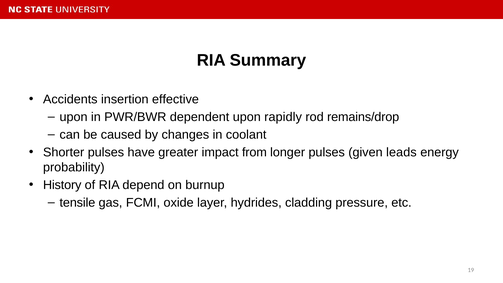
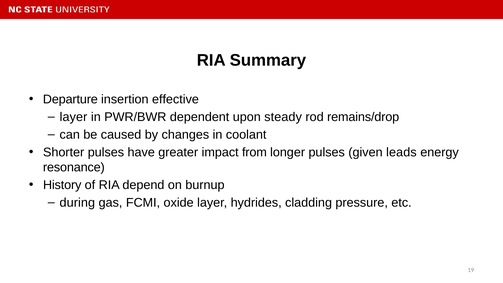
Accidents: Accidents -> Departure
upon at (74, 117): upon -> layer
rapidly: rapidly -> steady
probability: probability -> resonance
tensile: tensile -> during
